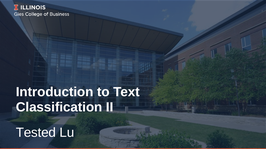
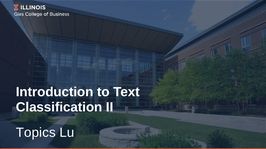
Tested: Tested -> Topics
